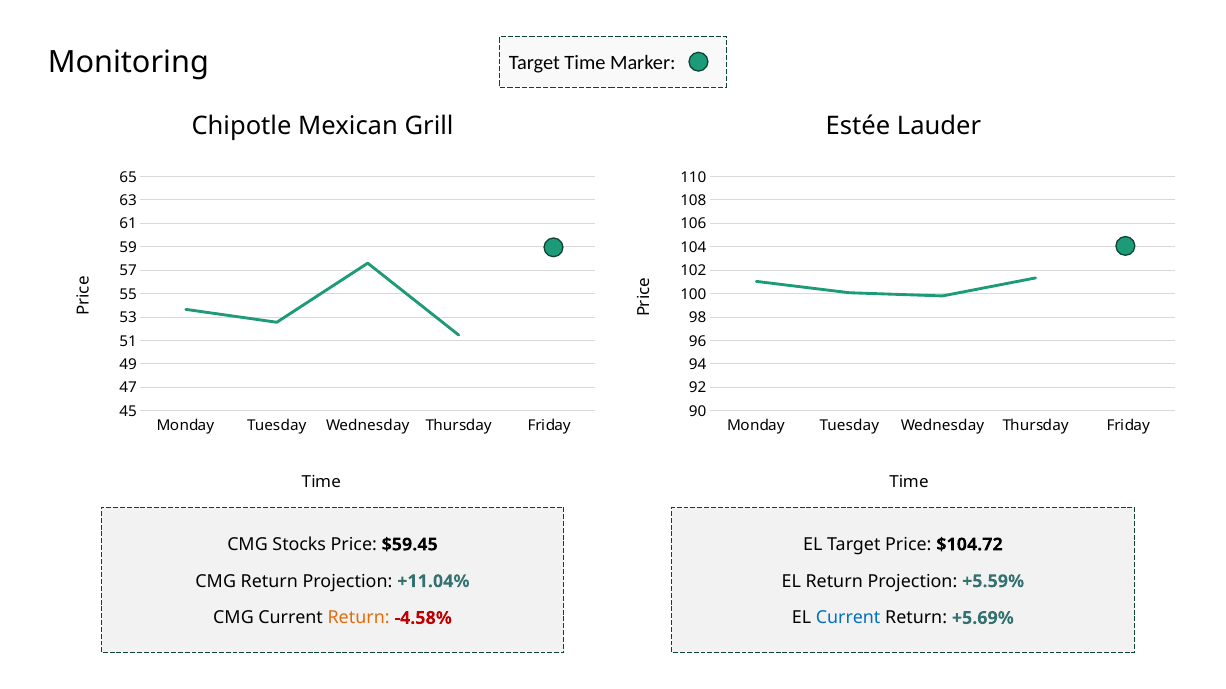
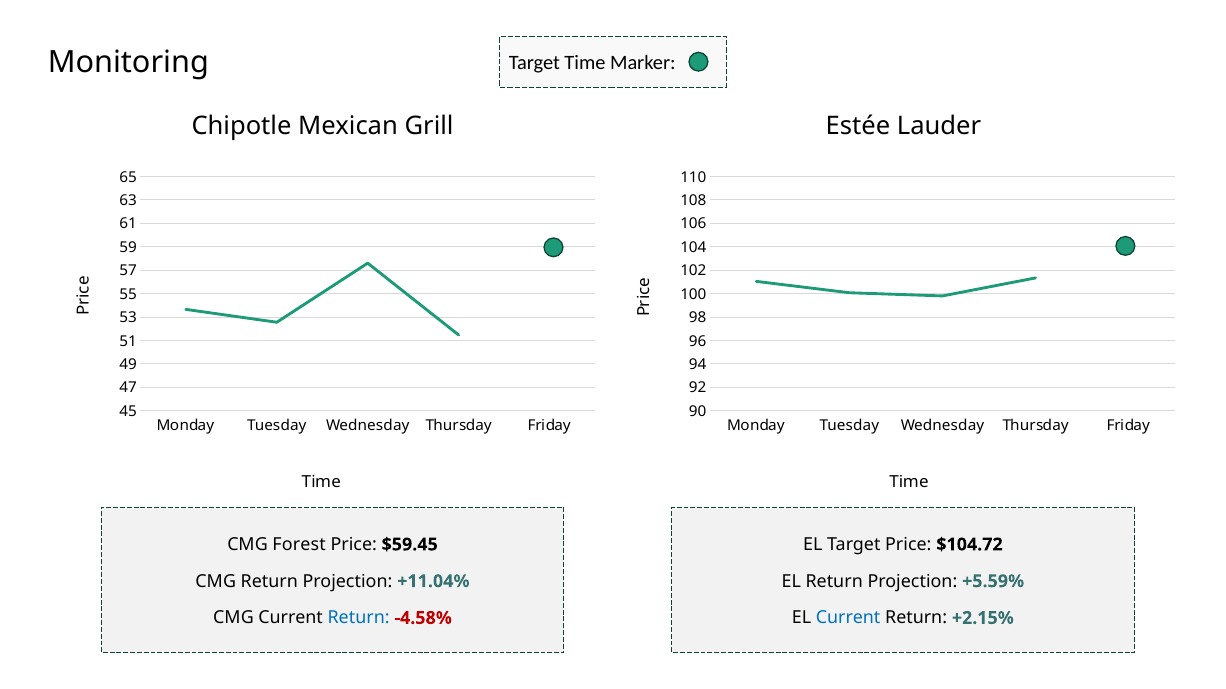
Stocks: Stocks -> Forest
Return at (359, 619) colour: orange -> blue
+5.69%: +5.69% -> +2.15%
